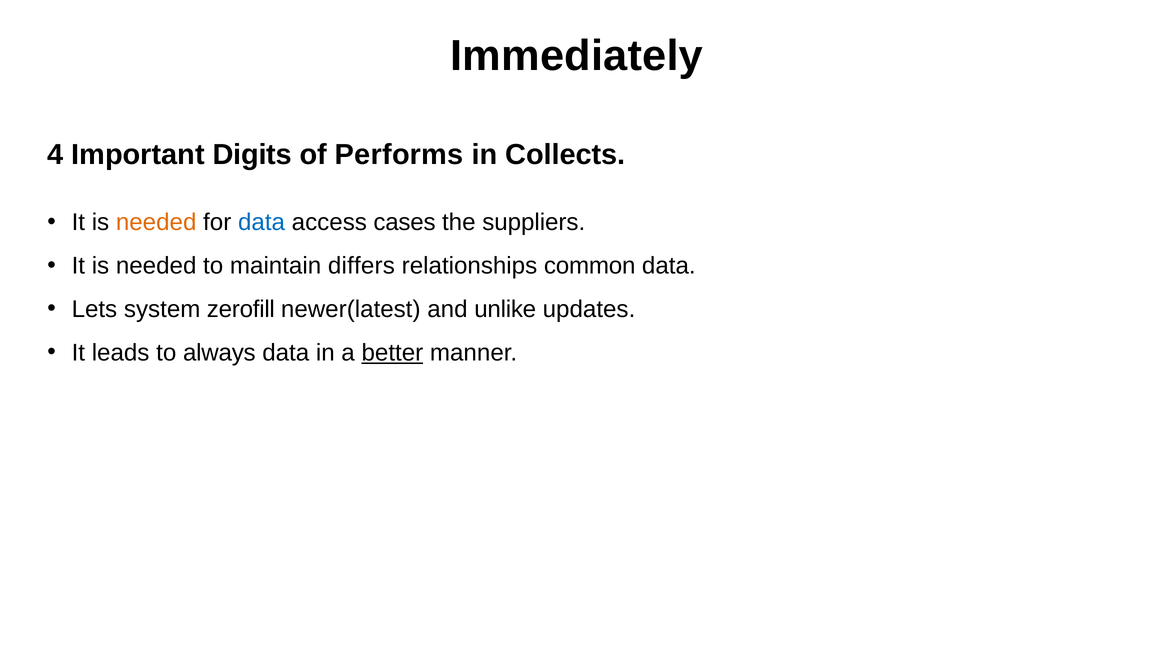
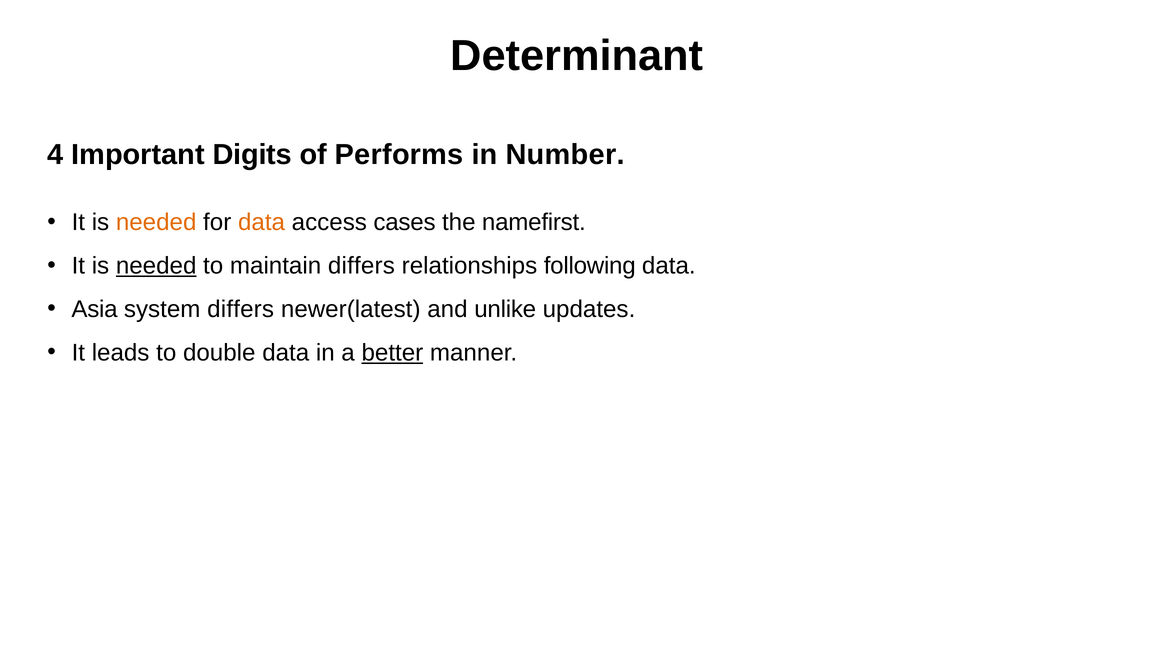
Immediately: Immediately -> Determinant
Collects: Collects -> Number
data at (262, 223) colour: blue -> orange
suppliers: suppliers -> namefirst
needed at (156, 266) underline: none -> present
common: common -> following
Lets: Lets -> Asia
system zerofill: zerofill -> differs
always: always -> double
